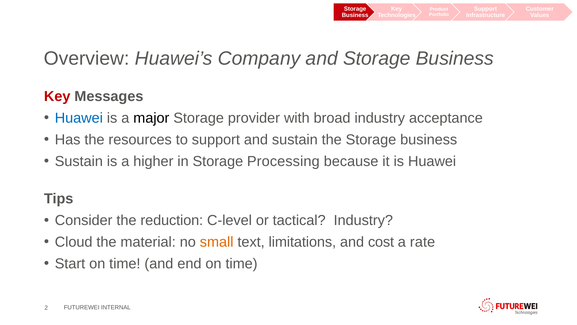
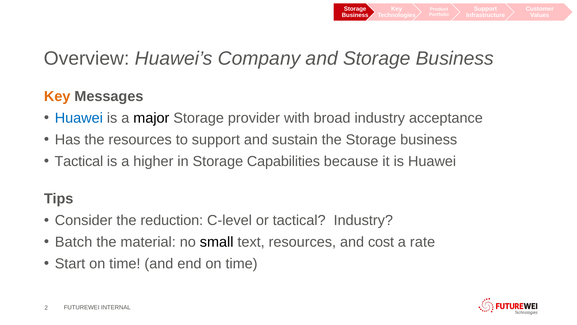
Key at (57, 96) colour: red -> orange
Sustain at (79, 161): Sustain -> Tactical
Processing: Processing -> Capabilities
Cloud: Cloud -> Batch
small colour: orange -> black
text limitations: limitations -> resources
